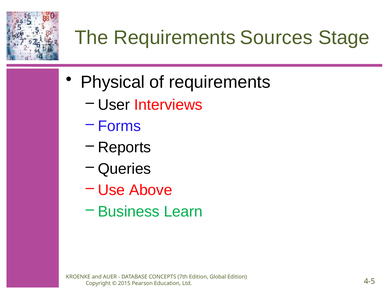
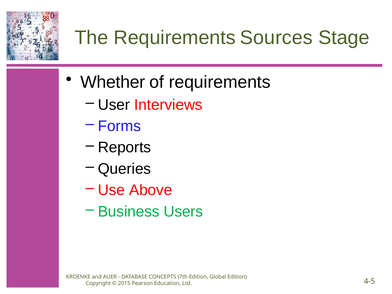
Physical: Physical -> Whether
Learn: Learn -> Users
